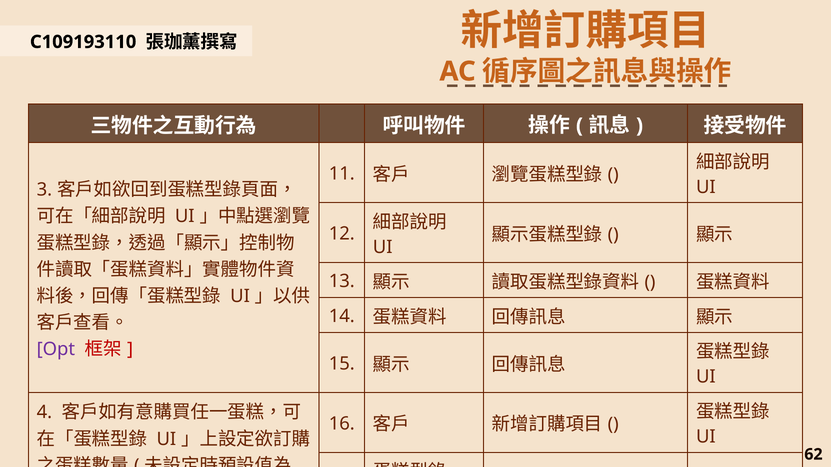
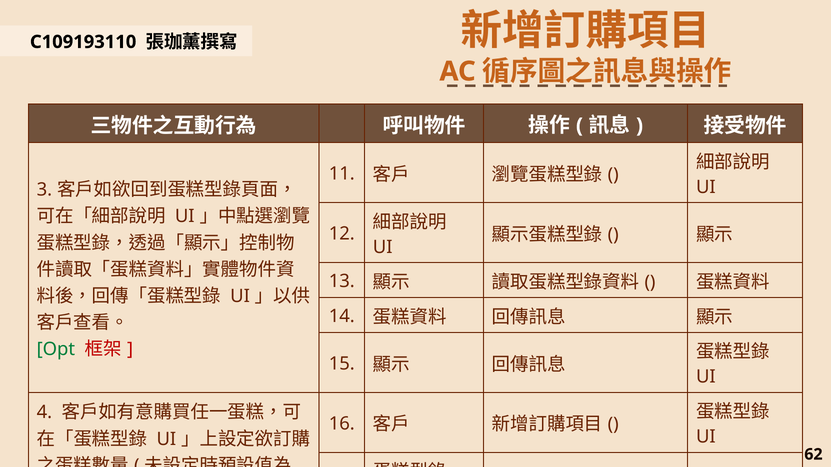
Opt colour: purple -> green
